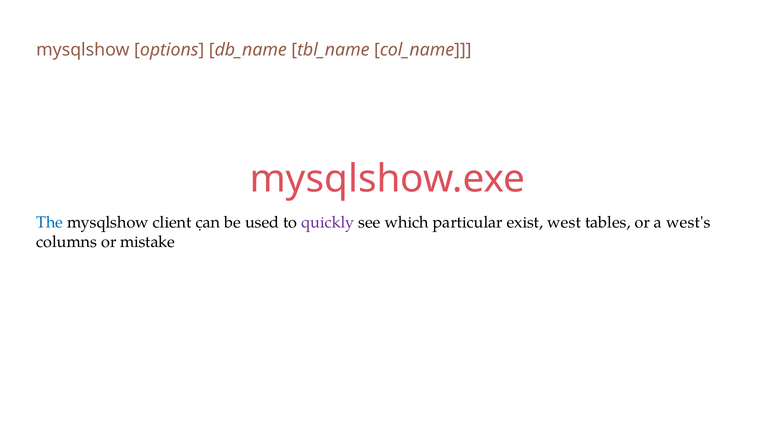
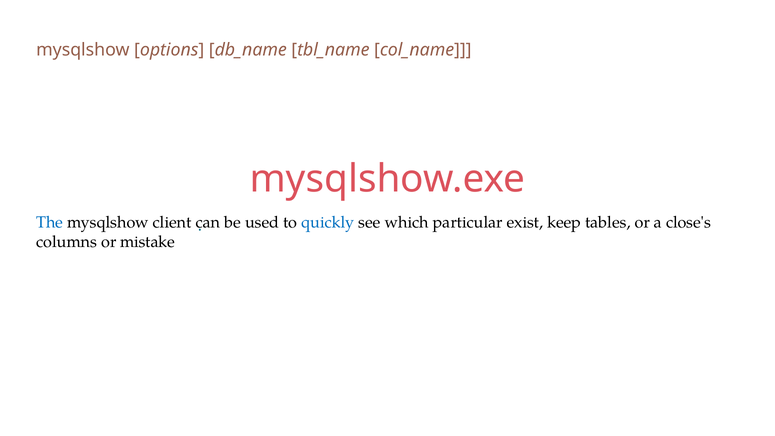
quickly colour: purple -> blue
west: west -> keep
west's: west's -> close's
